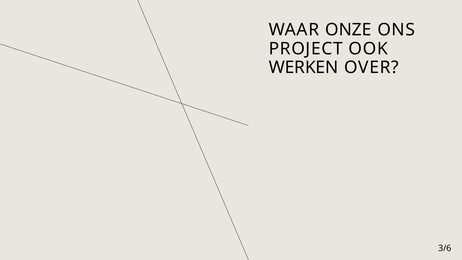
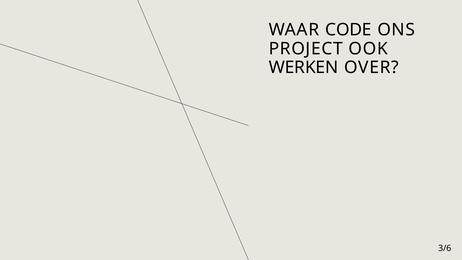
ONZE: ONZE -> CODE
